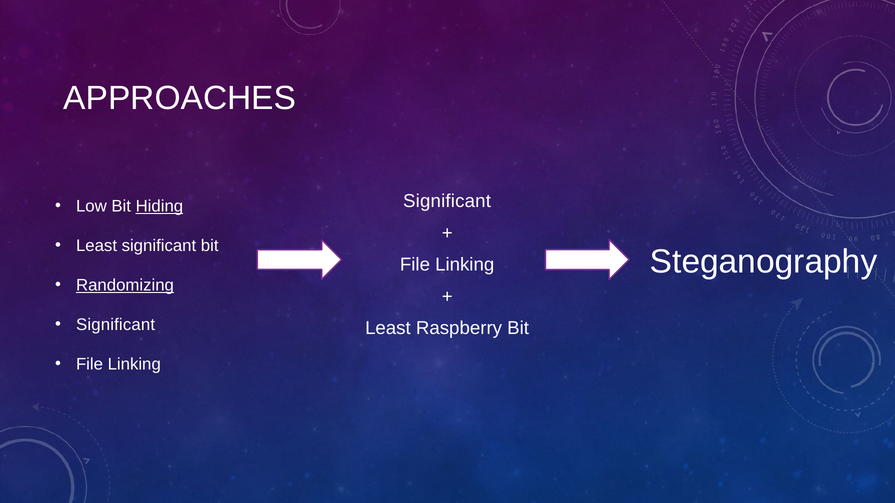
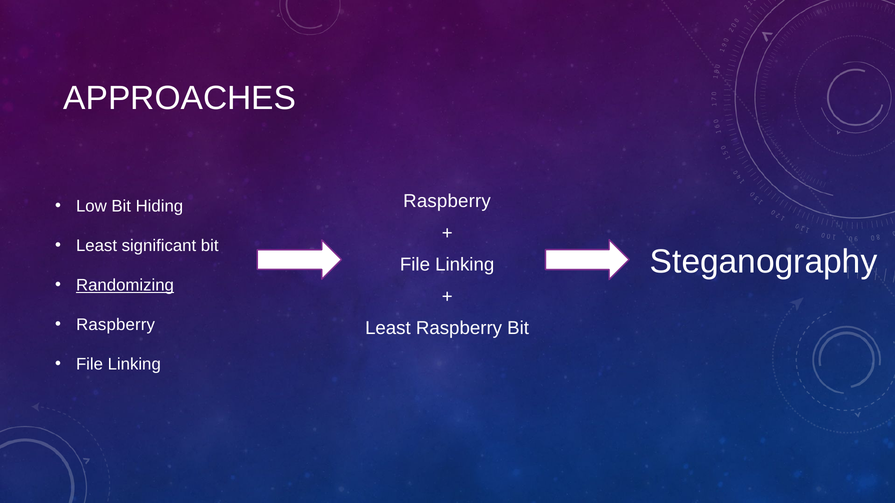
Significant at (447, 201): Significant -> Raspberry
Hiding underline: present -> none
Significant at (116, 325): Significant -> Raspberry
